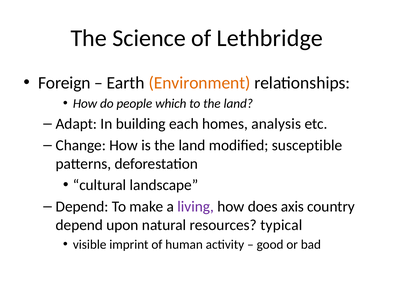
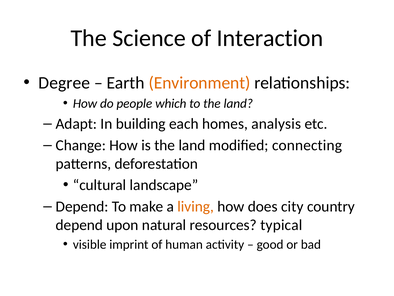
Lethbridge: Lethbridge -> Interaction
Foreign: Foreign -> Degree
susceptible: susceptible -> connecting
living colour: purple -> orange
axis: axis -> city
